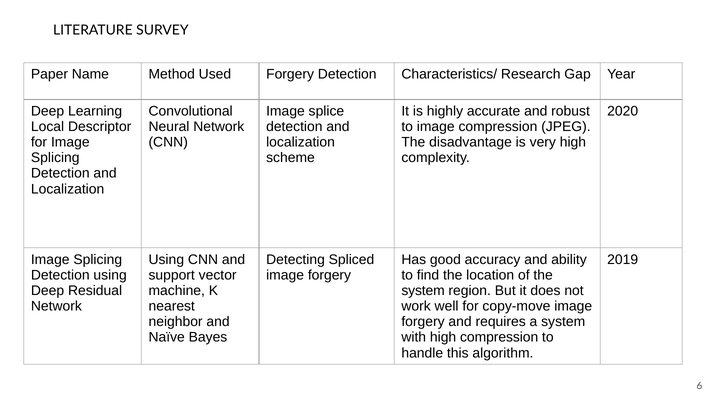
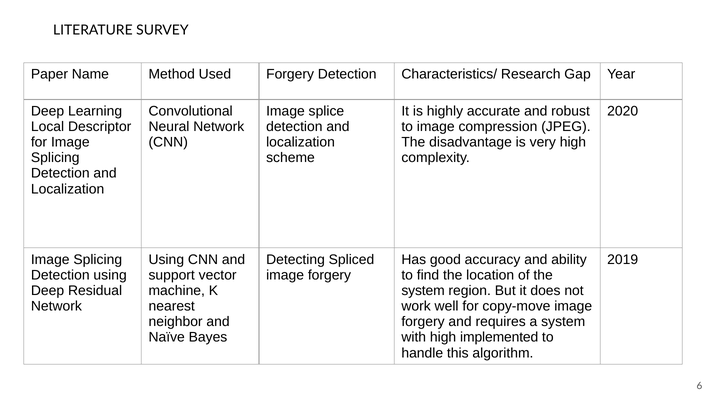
high compression: compression -> implemented
